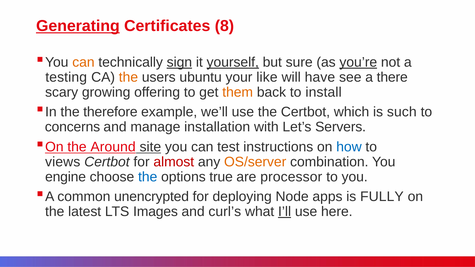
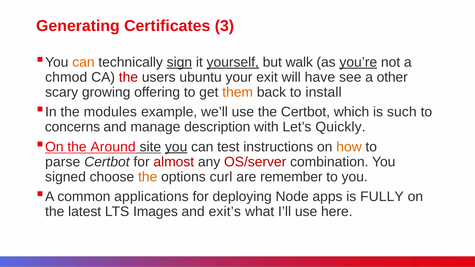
Generating underline: present -> none
8: 8 -> 3
sure: sure -> walk
testing: testing -> chmod
the at (128, 77) colour: orange -> red
like: like -> exit
there: there -> other
therefore: therefore -> modules
installation: installation -> description
Servers: Servers -> Quickly
you at (176, 147) underline: none -> present
how colour: blue -> orange
views: views -> parse
OS/server colour: orange -> red
engine: engine -> signed
the at (148, 177) colour: blue -> orange
true: true -> curl
processor: processor -> remember
unencrypted: unencrypted -> applications
curl’s: curl’s -> exit’s
I’ll underline: present -> none
